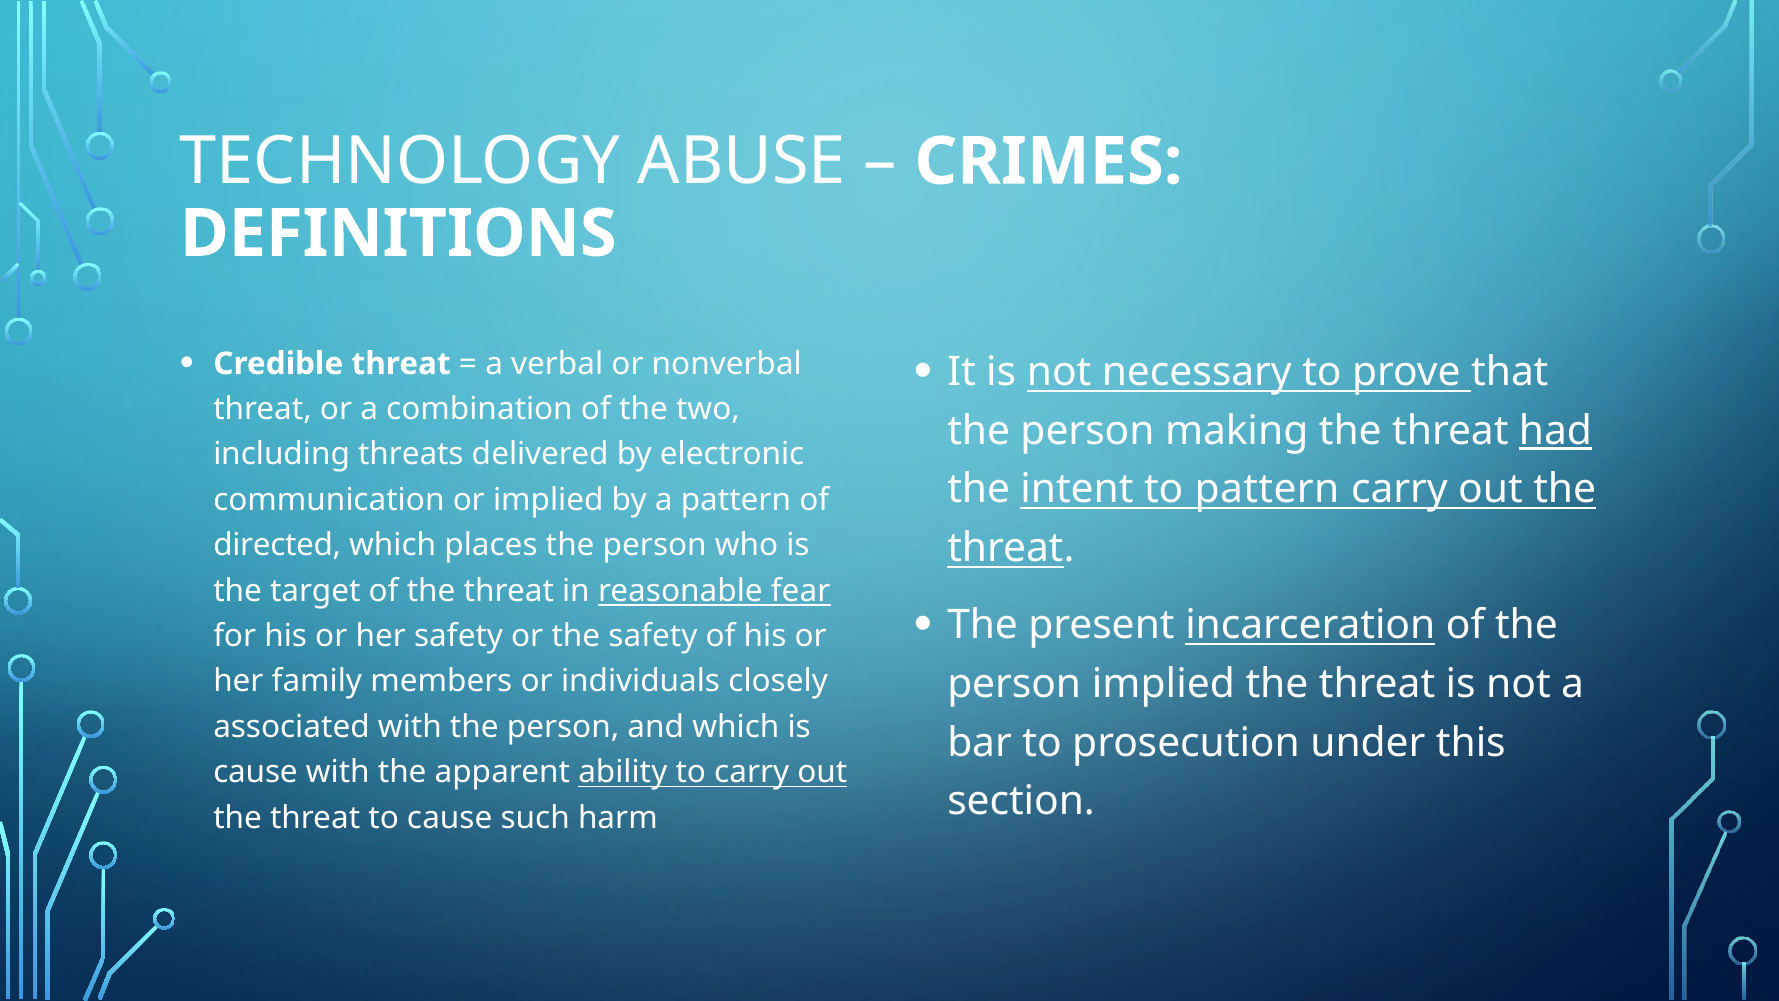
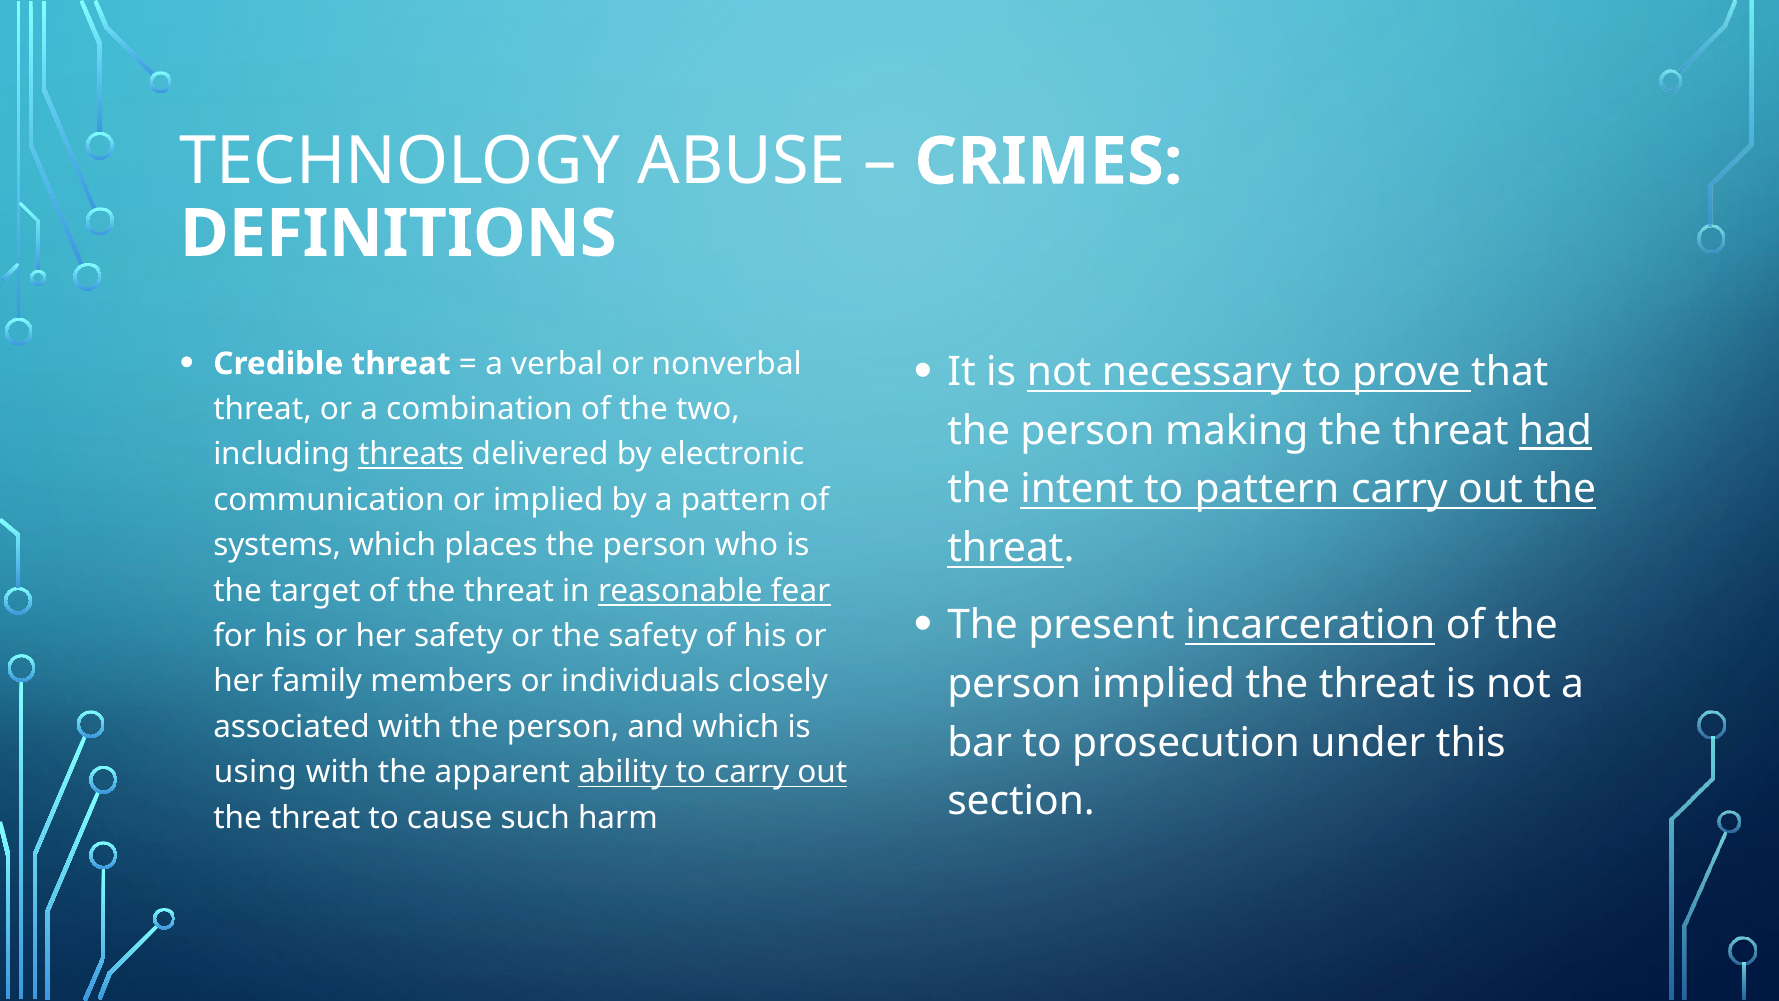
threats underline: none -> present
directed: directed -> systems
cause at (255, 772): cause -> using
